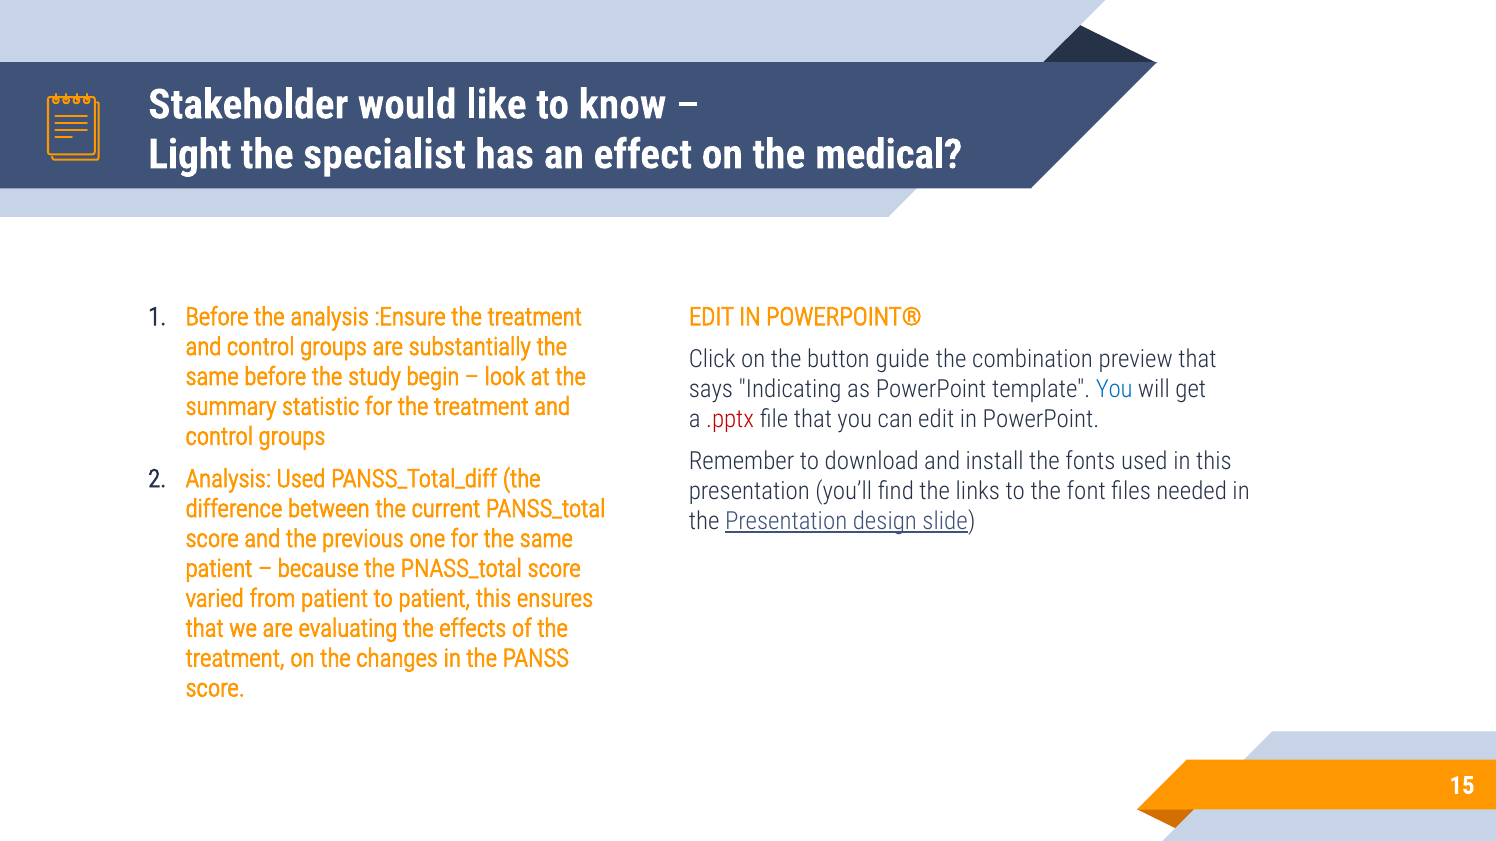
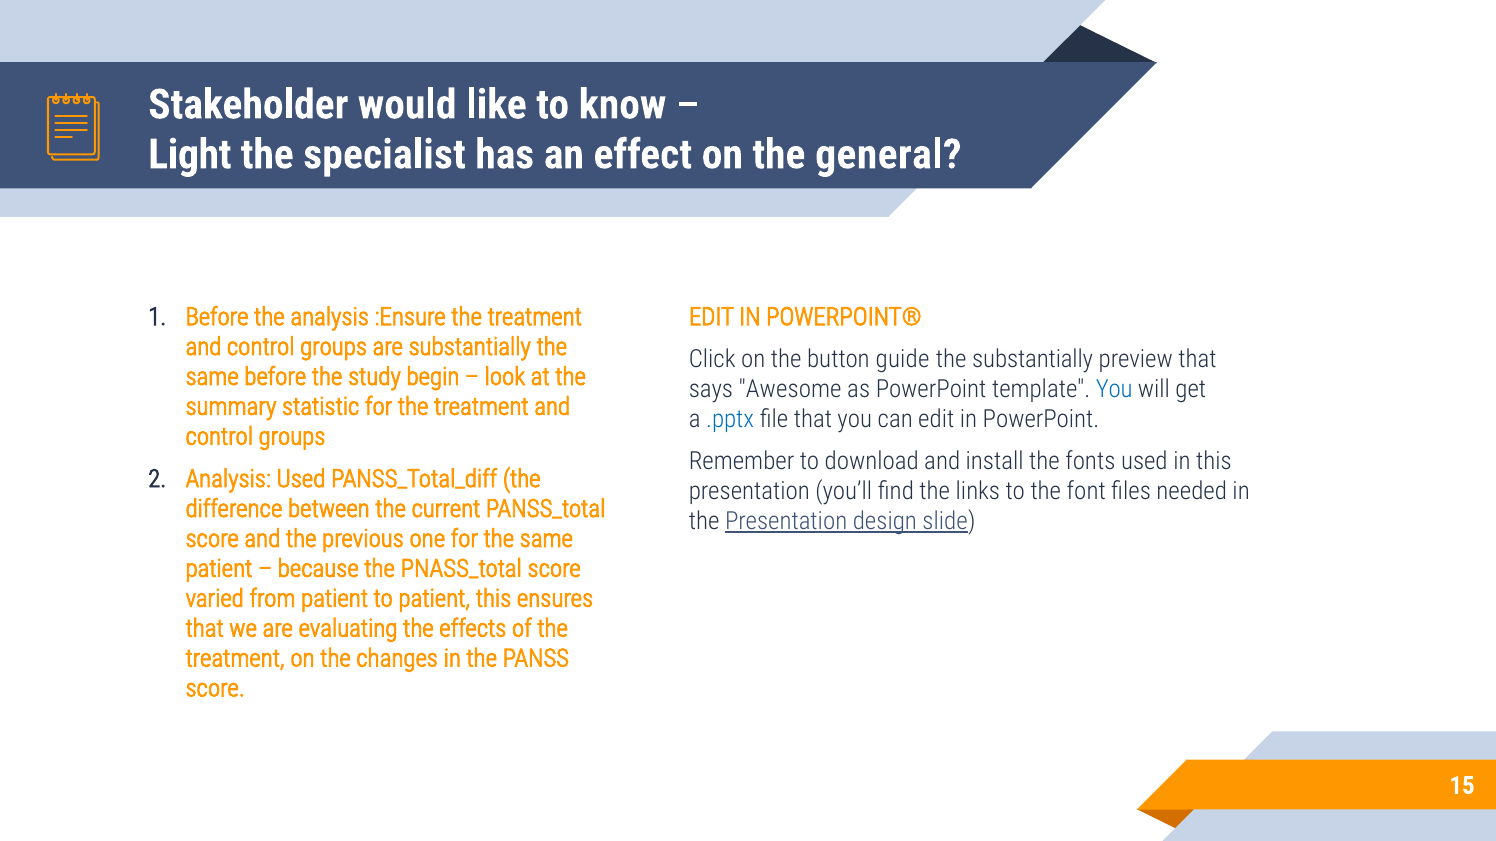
medical: medical -> general
the combination: combination -> substantially
Indicating: Indicating -> Awesome
.pptx colour: red -> blue
